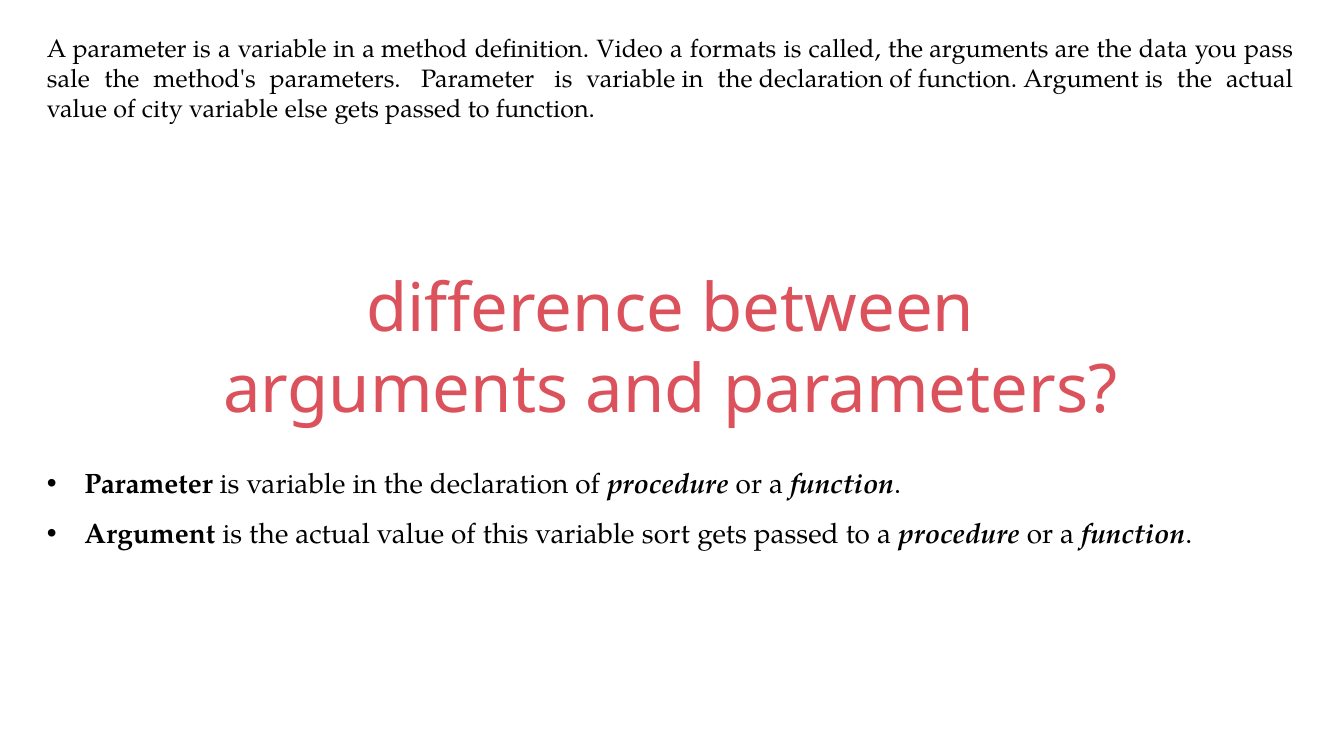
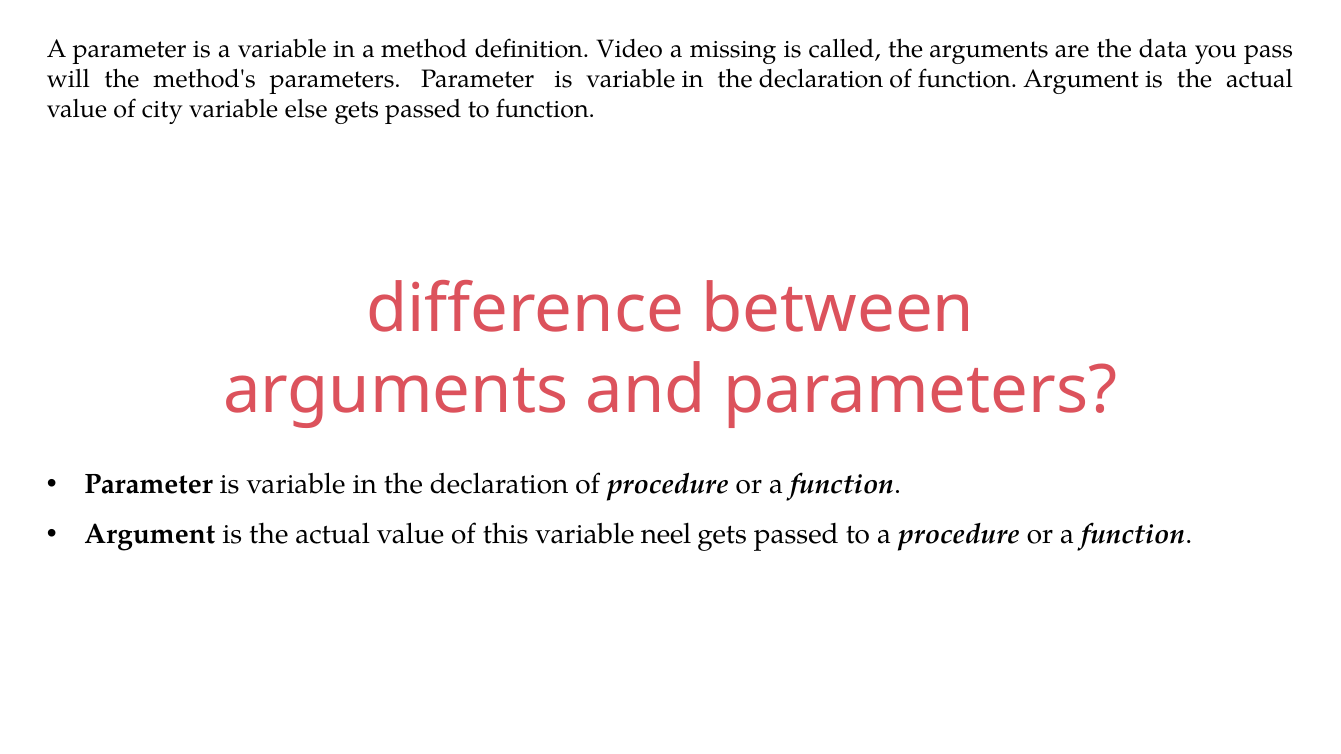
formats: formats -> missing
sale: sale -> will
sort: sort -> neel
